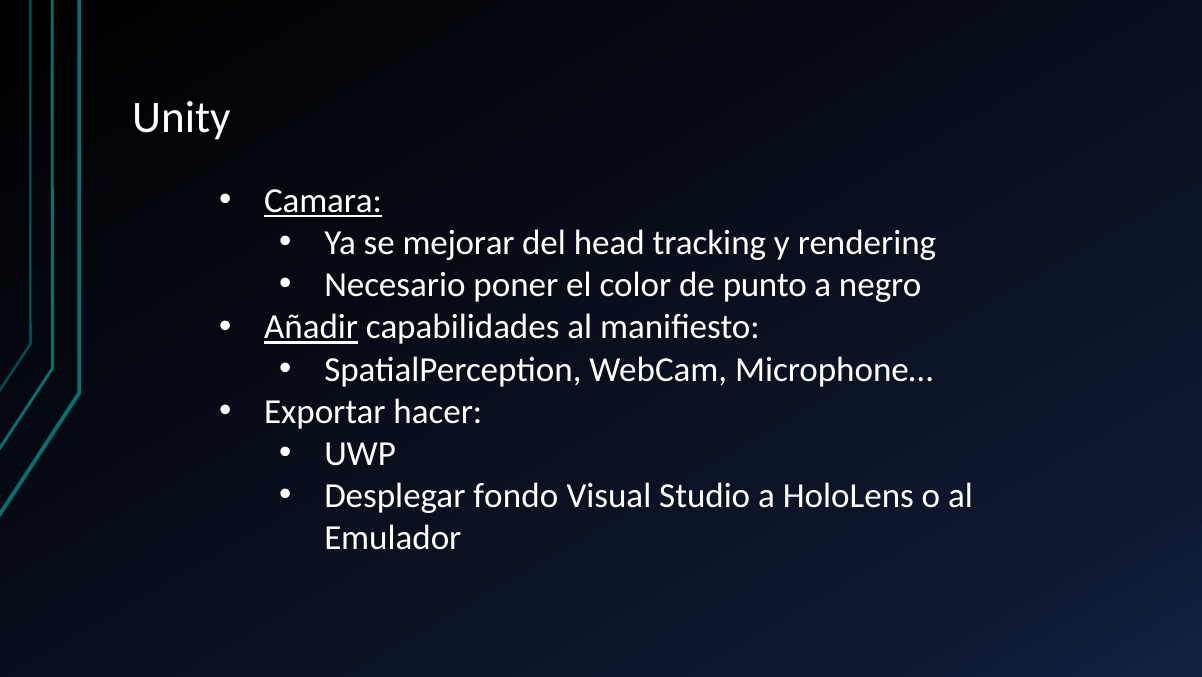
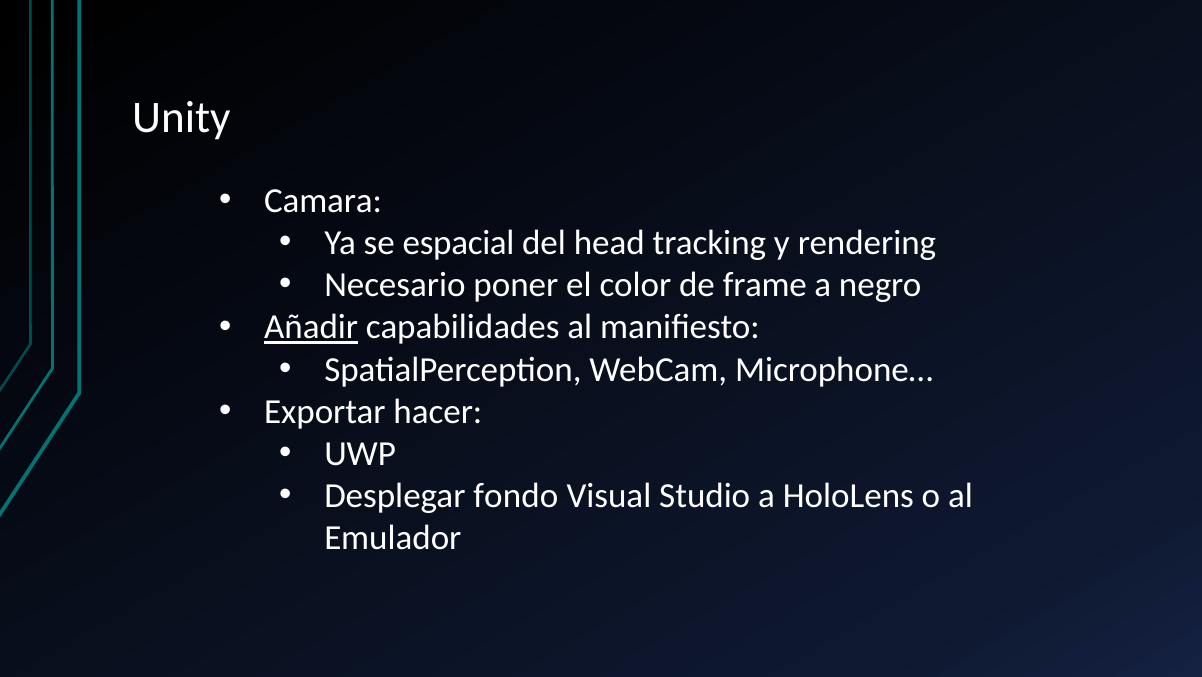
Camara underline: present -> none
mejorar: mejorar -> espacial
punto: punto -> frame
